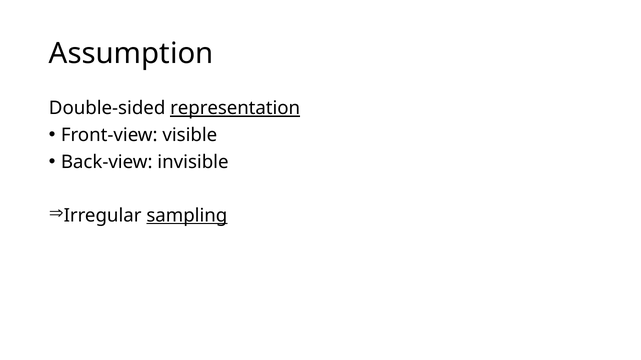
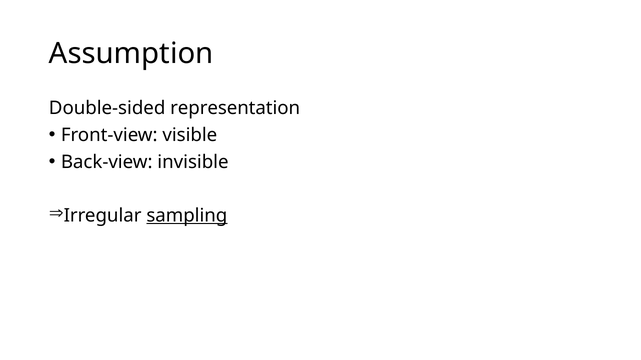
representation underline: present -> none
